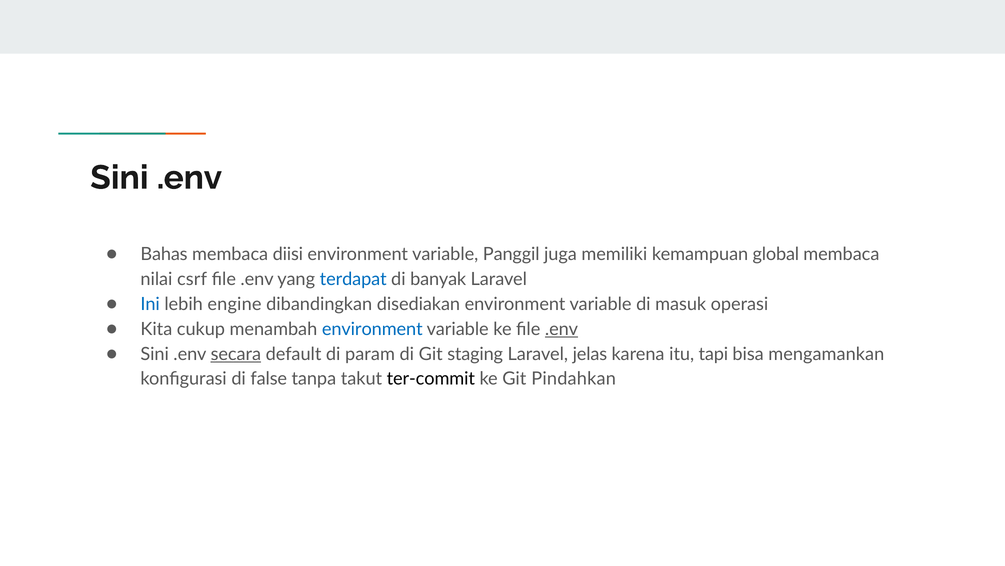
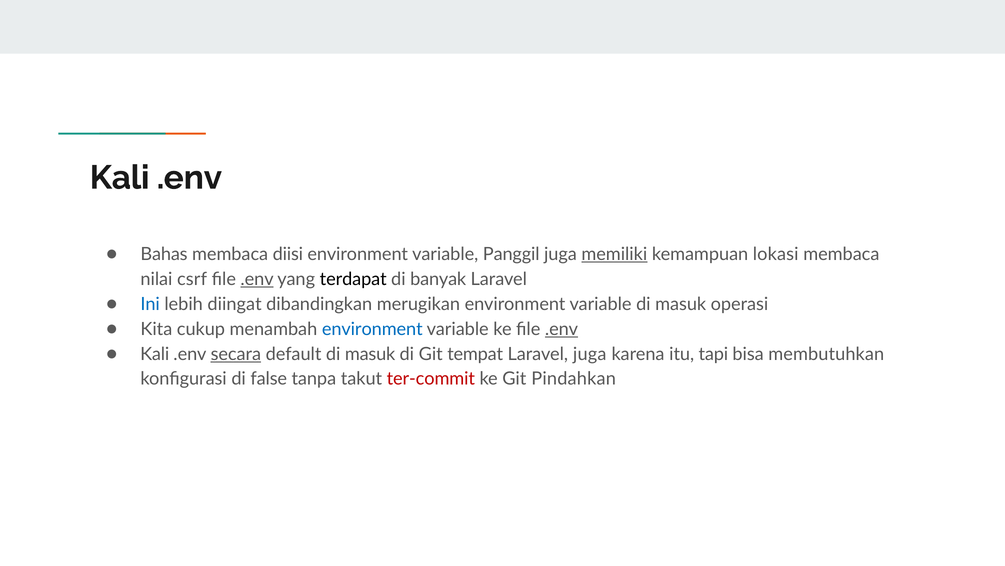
Sini at (119, 177): Sini -> Kali
memiliki underline: none -> present
global: global -> lokasi
.env at (257, 279) underline: none -> present
terdapat colour: blue -> black
engine: engine -> diingat
disediakan: disediakan -> merugikan
Sini at (155, 354): Sini -> Kali
default di param: param -> masuk
staging: staging -> tempat
Laravel jelas: jelas -> juga
mengamankan: mengamankan -> membutuhkan
ter-commit colour: black -> red
